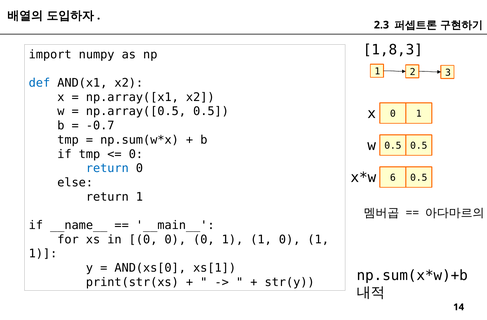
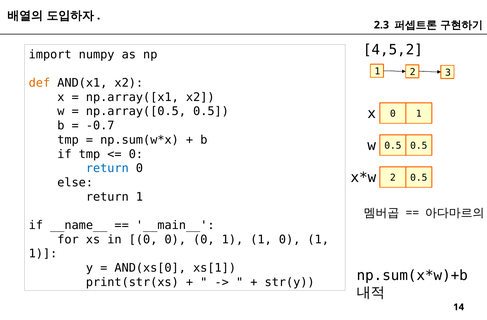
1,8,3: 1,8,3 -> 4,5,2
def colour: blue -> orange
6 at (393, 178): 6 -> 2
